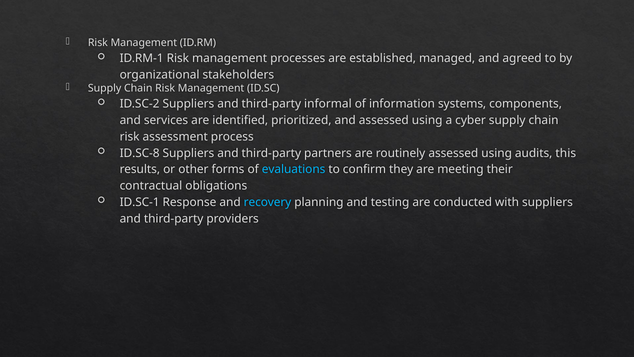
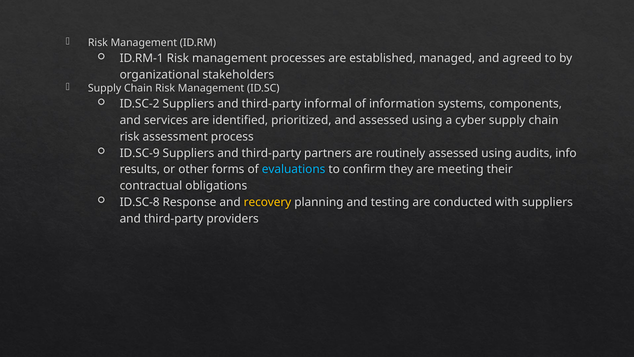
ID.SC-8: ID.SC-8 -> ID.SC-9
this: this -> info
ID.SC-1: ID.SC-1 -> ID.SC-8
recovery colour: light blue -> yellow
